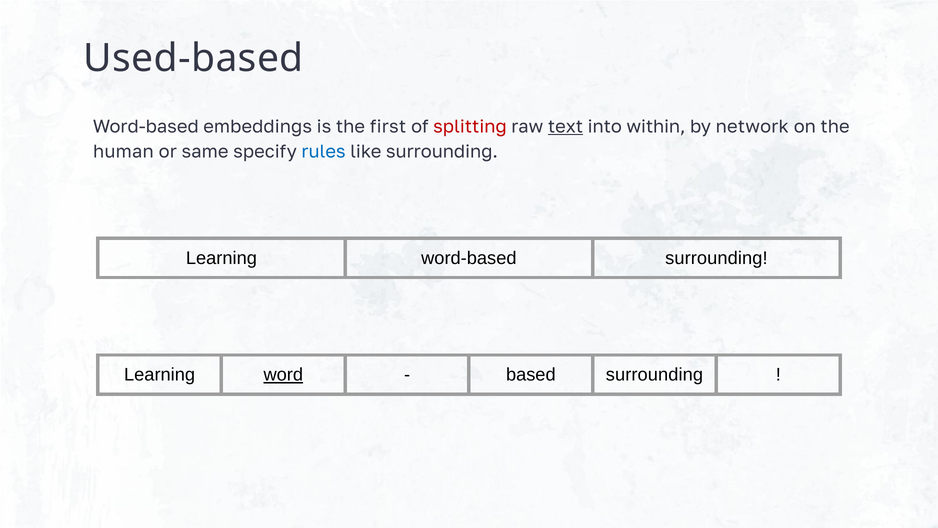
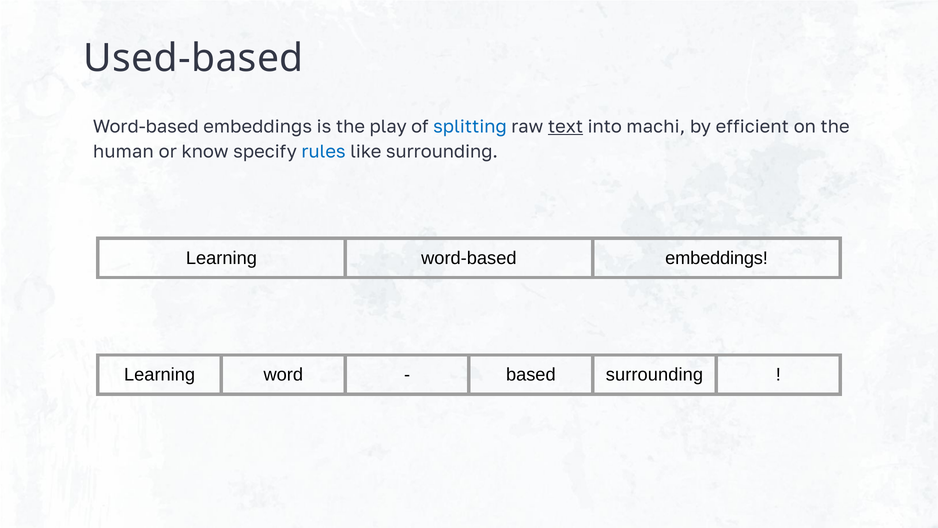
first: first -> play
splitting colour: red -> blue
within: within -> machi
network: network -> efficient
same: same -> know
Learning word-based surrounding: surrounding -> embeddings
word underline: present -> none
